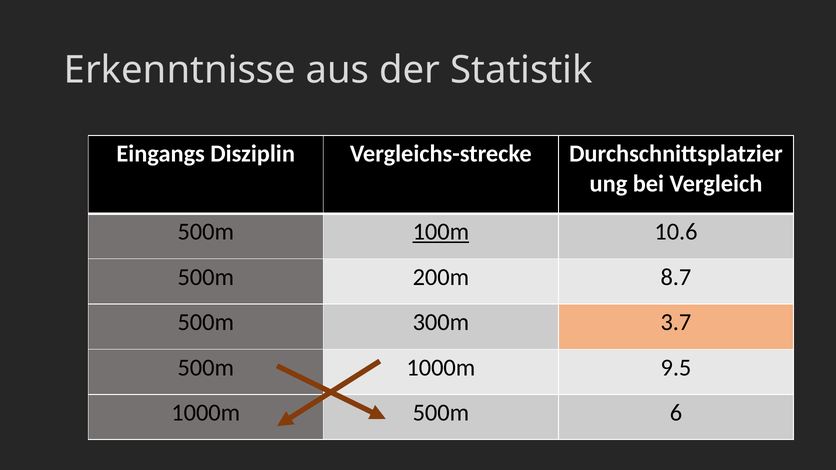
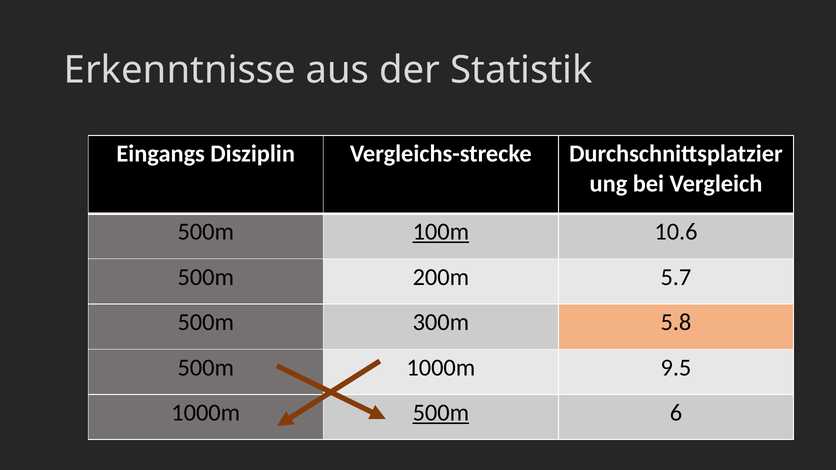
8.7: 8.7 -> 5.7
3.7: 3.7 -> 5.8
500m at (441, 413) underline: none -> present
